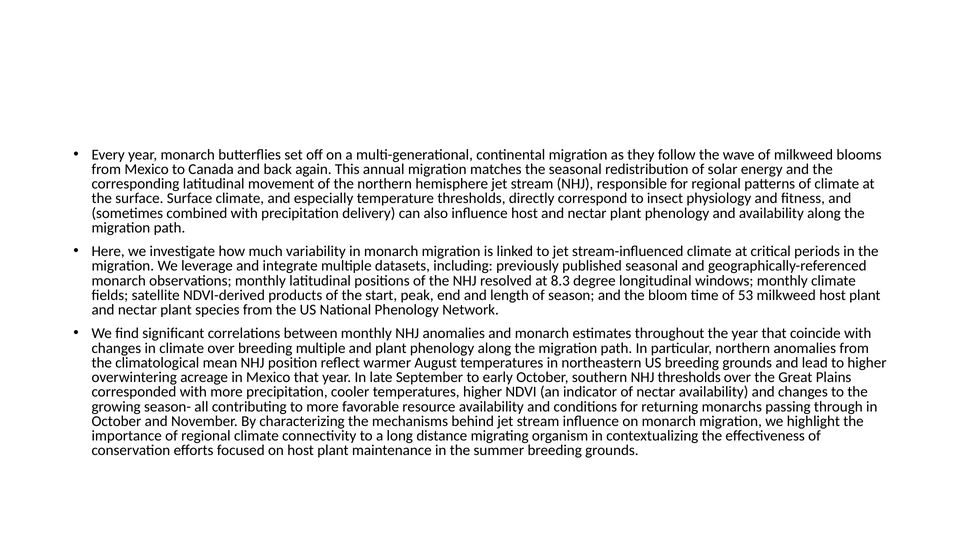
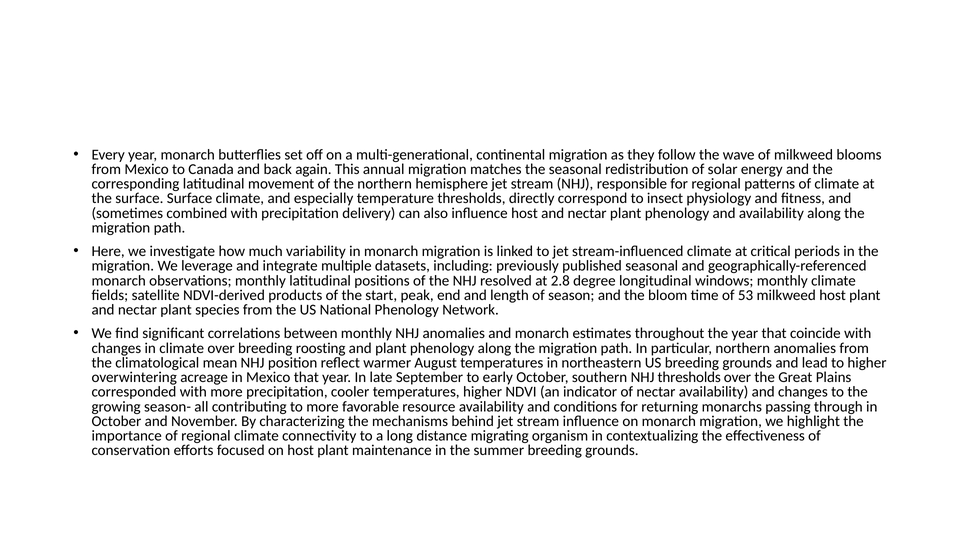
8.3: 8.3 -> 2.8
breeding multiple: multiple -> roosting
